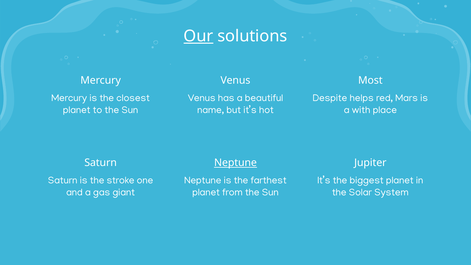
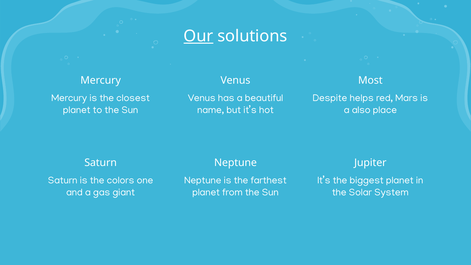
with: with -> also
Neptune at (235, 163) underline: present -> none
stroke: stroke -> colors
